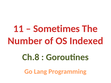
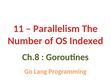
Sometimes: Sometimes -> Parallelism
